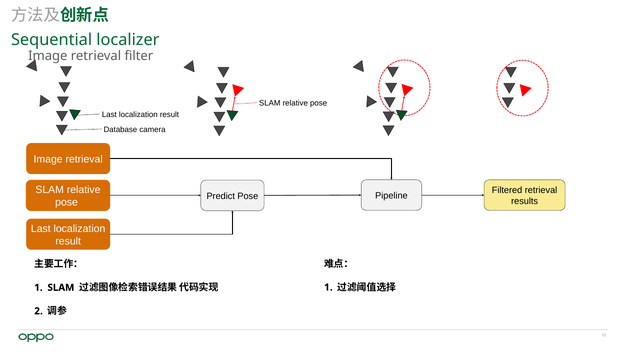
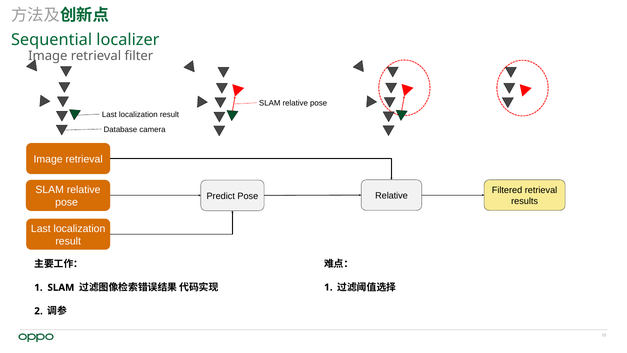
Pipeline at (391, 196): Pipeline -> Relative
